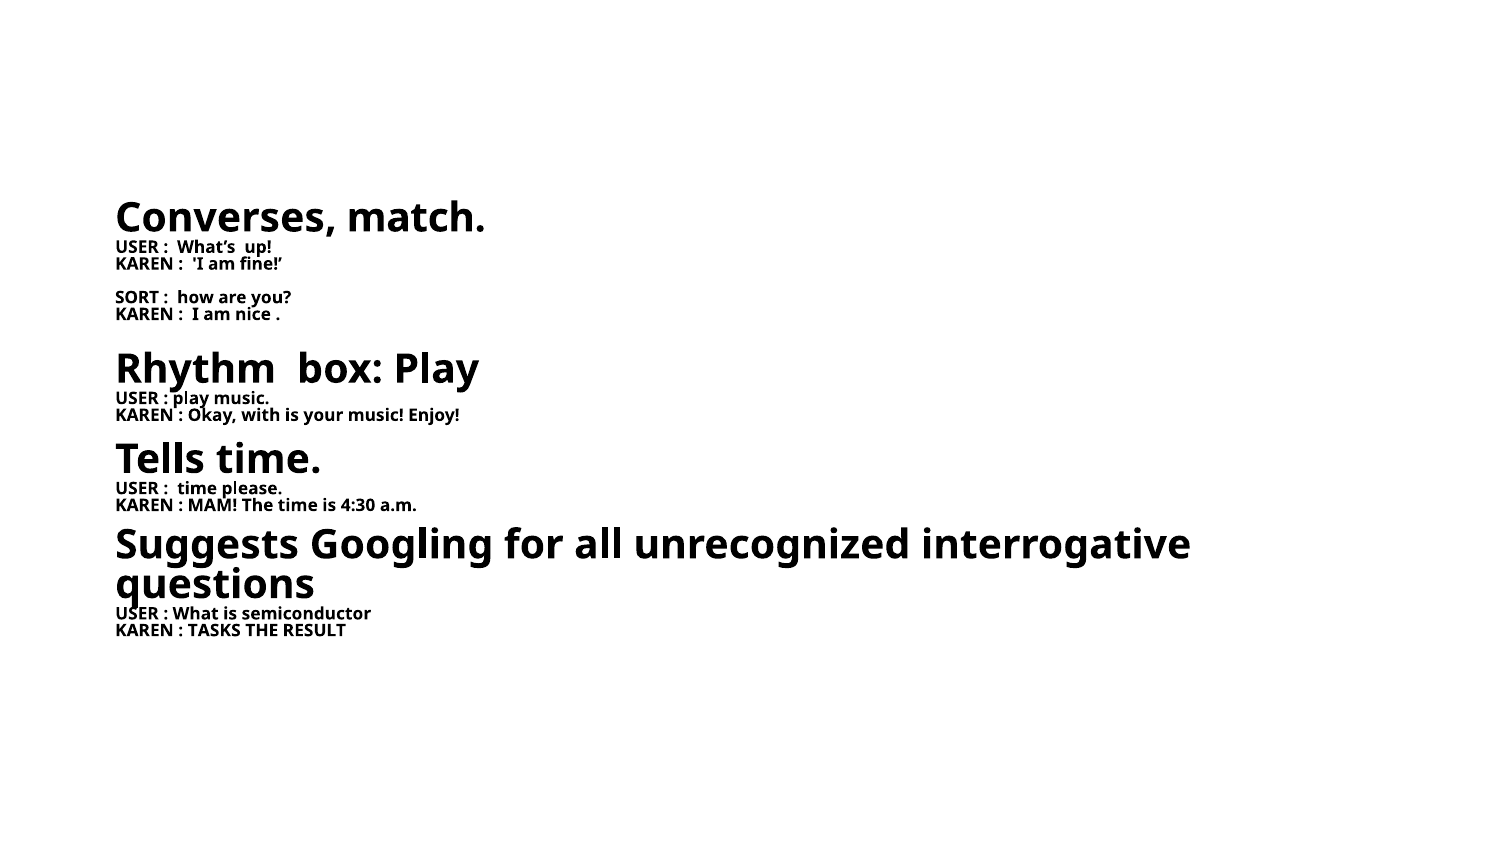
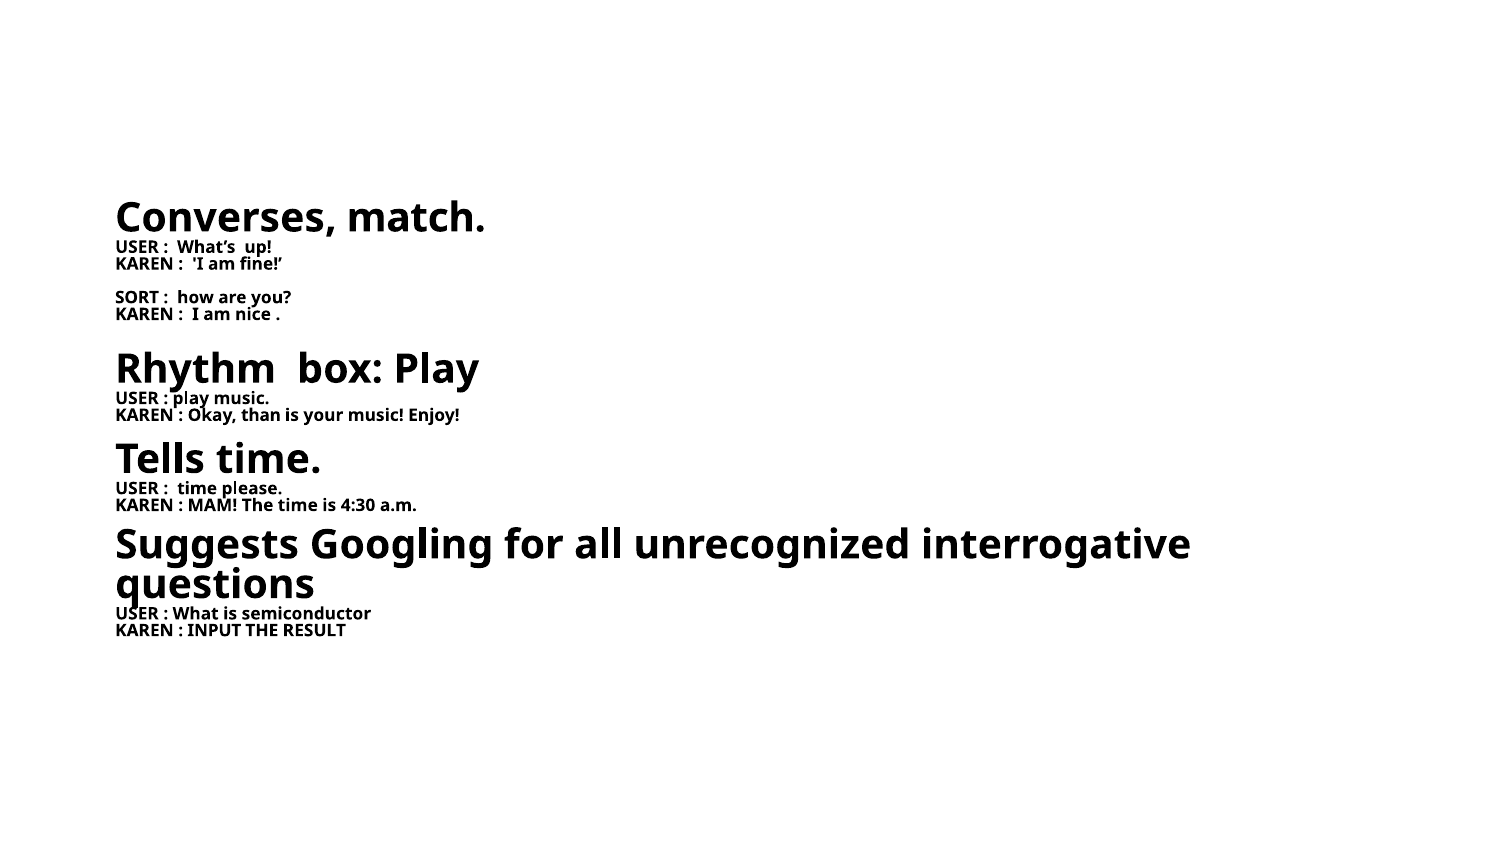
with: with -> than
TASKS: TASKS -> INPUT
